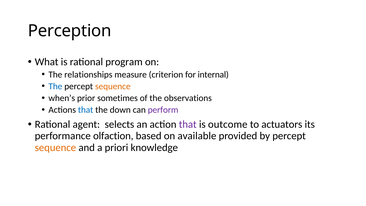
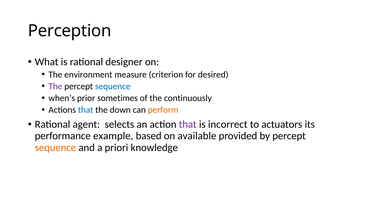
program: program -> designer
relationships: relationships -> environment
internal: internal -> desired
The at (55, 86) colour: blue -> purple
sequence at (113, 86) colour: orange -> blue
observations: observations -> continuously
perform colour: purple -> orange
outcome: outcome -> incorrect
olfaction: olfaction -> example
